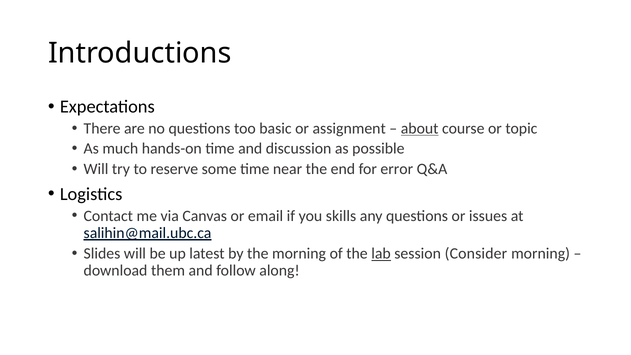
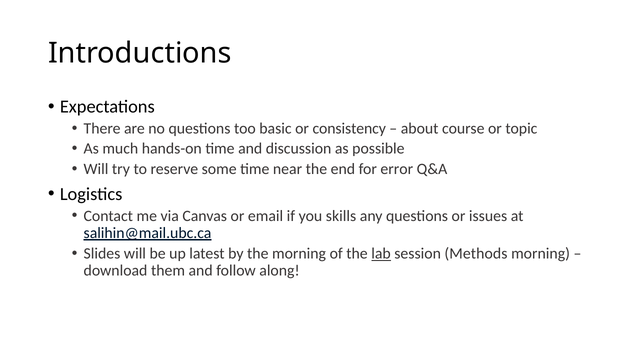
assignment: assignment -> consistency
about underline: present -> none
Consider: Consider -> Methods
